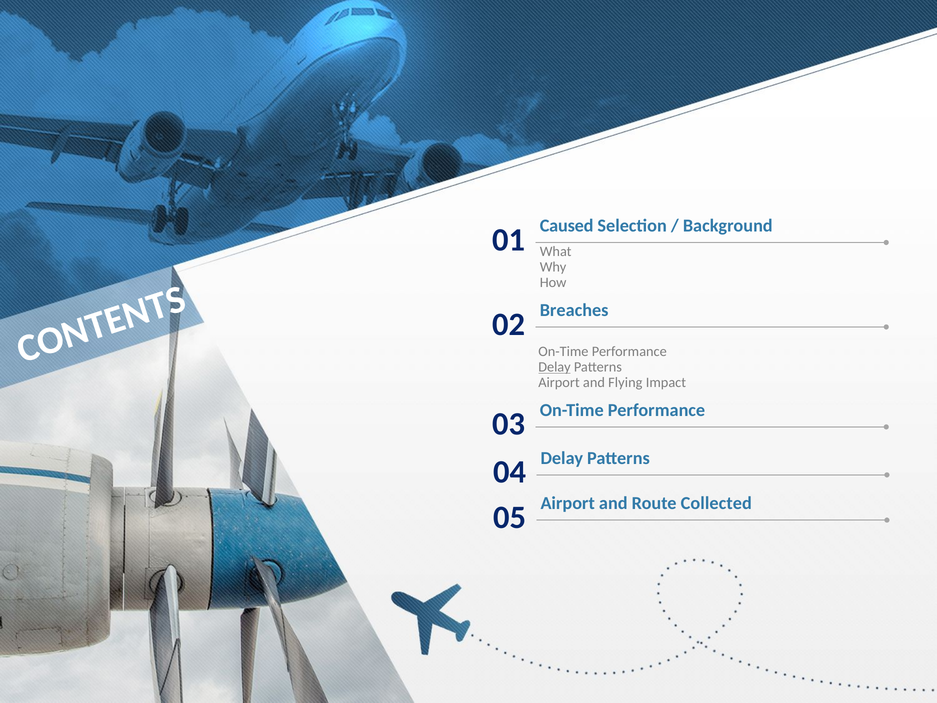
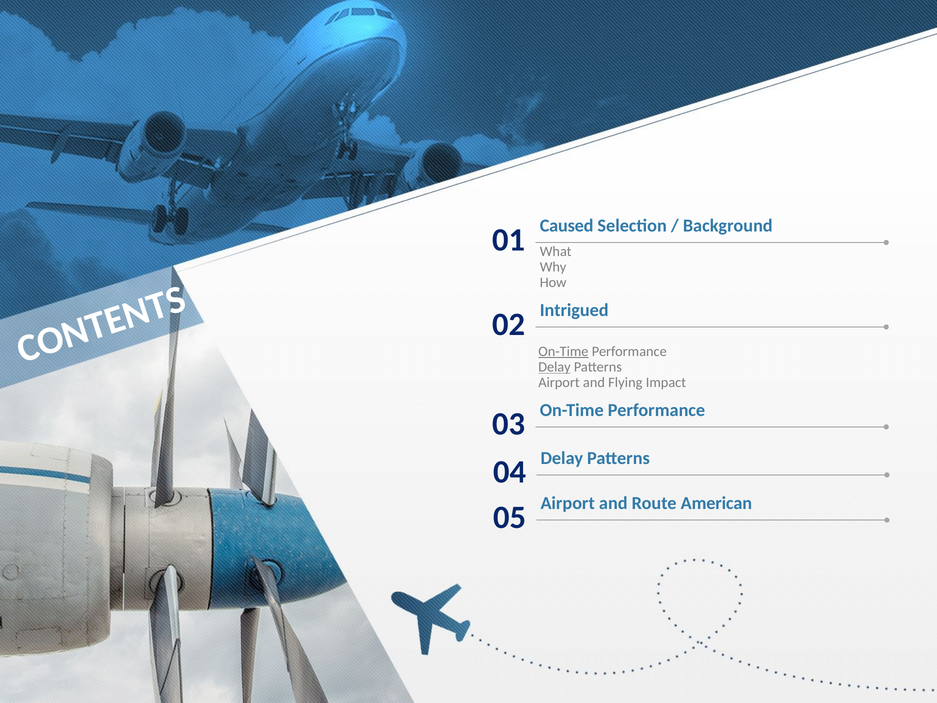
Breaches: Breaches -> Intrigued
On-Time at (563, 351) underline: none -> present
Collected: Collected -> American
